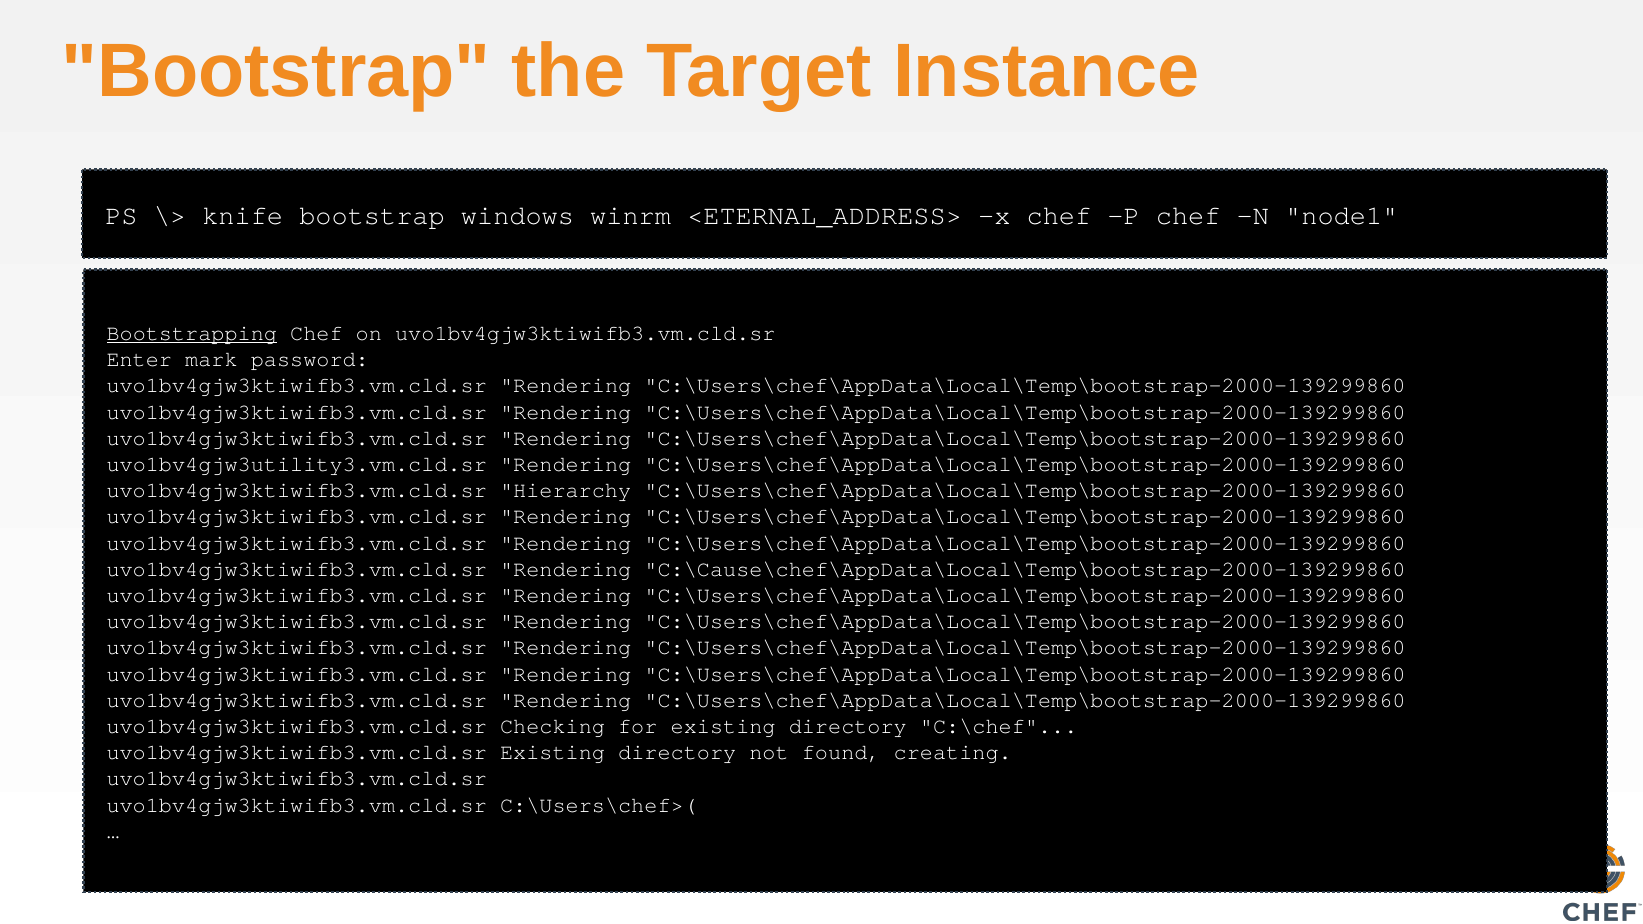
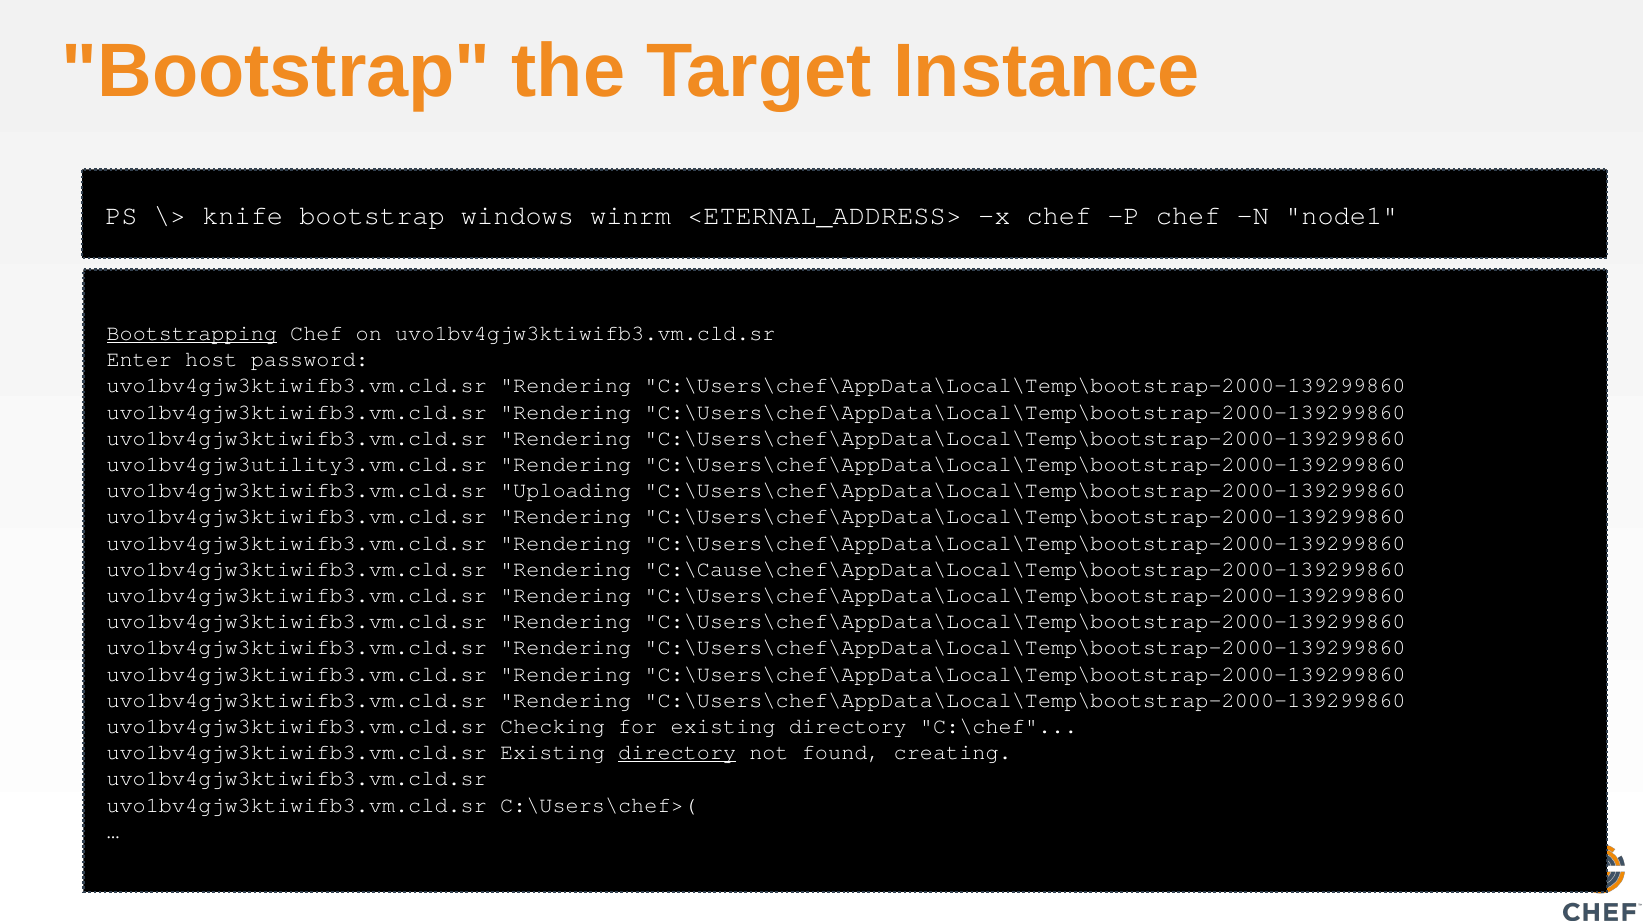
mark: mark -> host
Hierarchy: Hierarchy -> Uploading
directory at (677, 753) underline: none -> present
